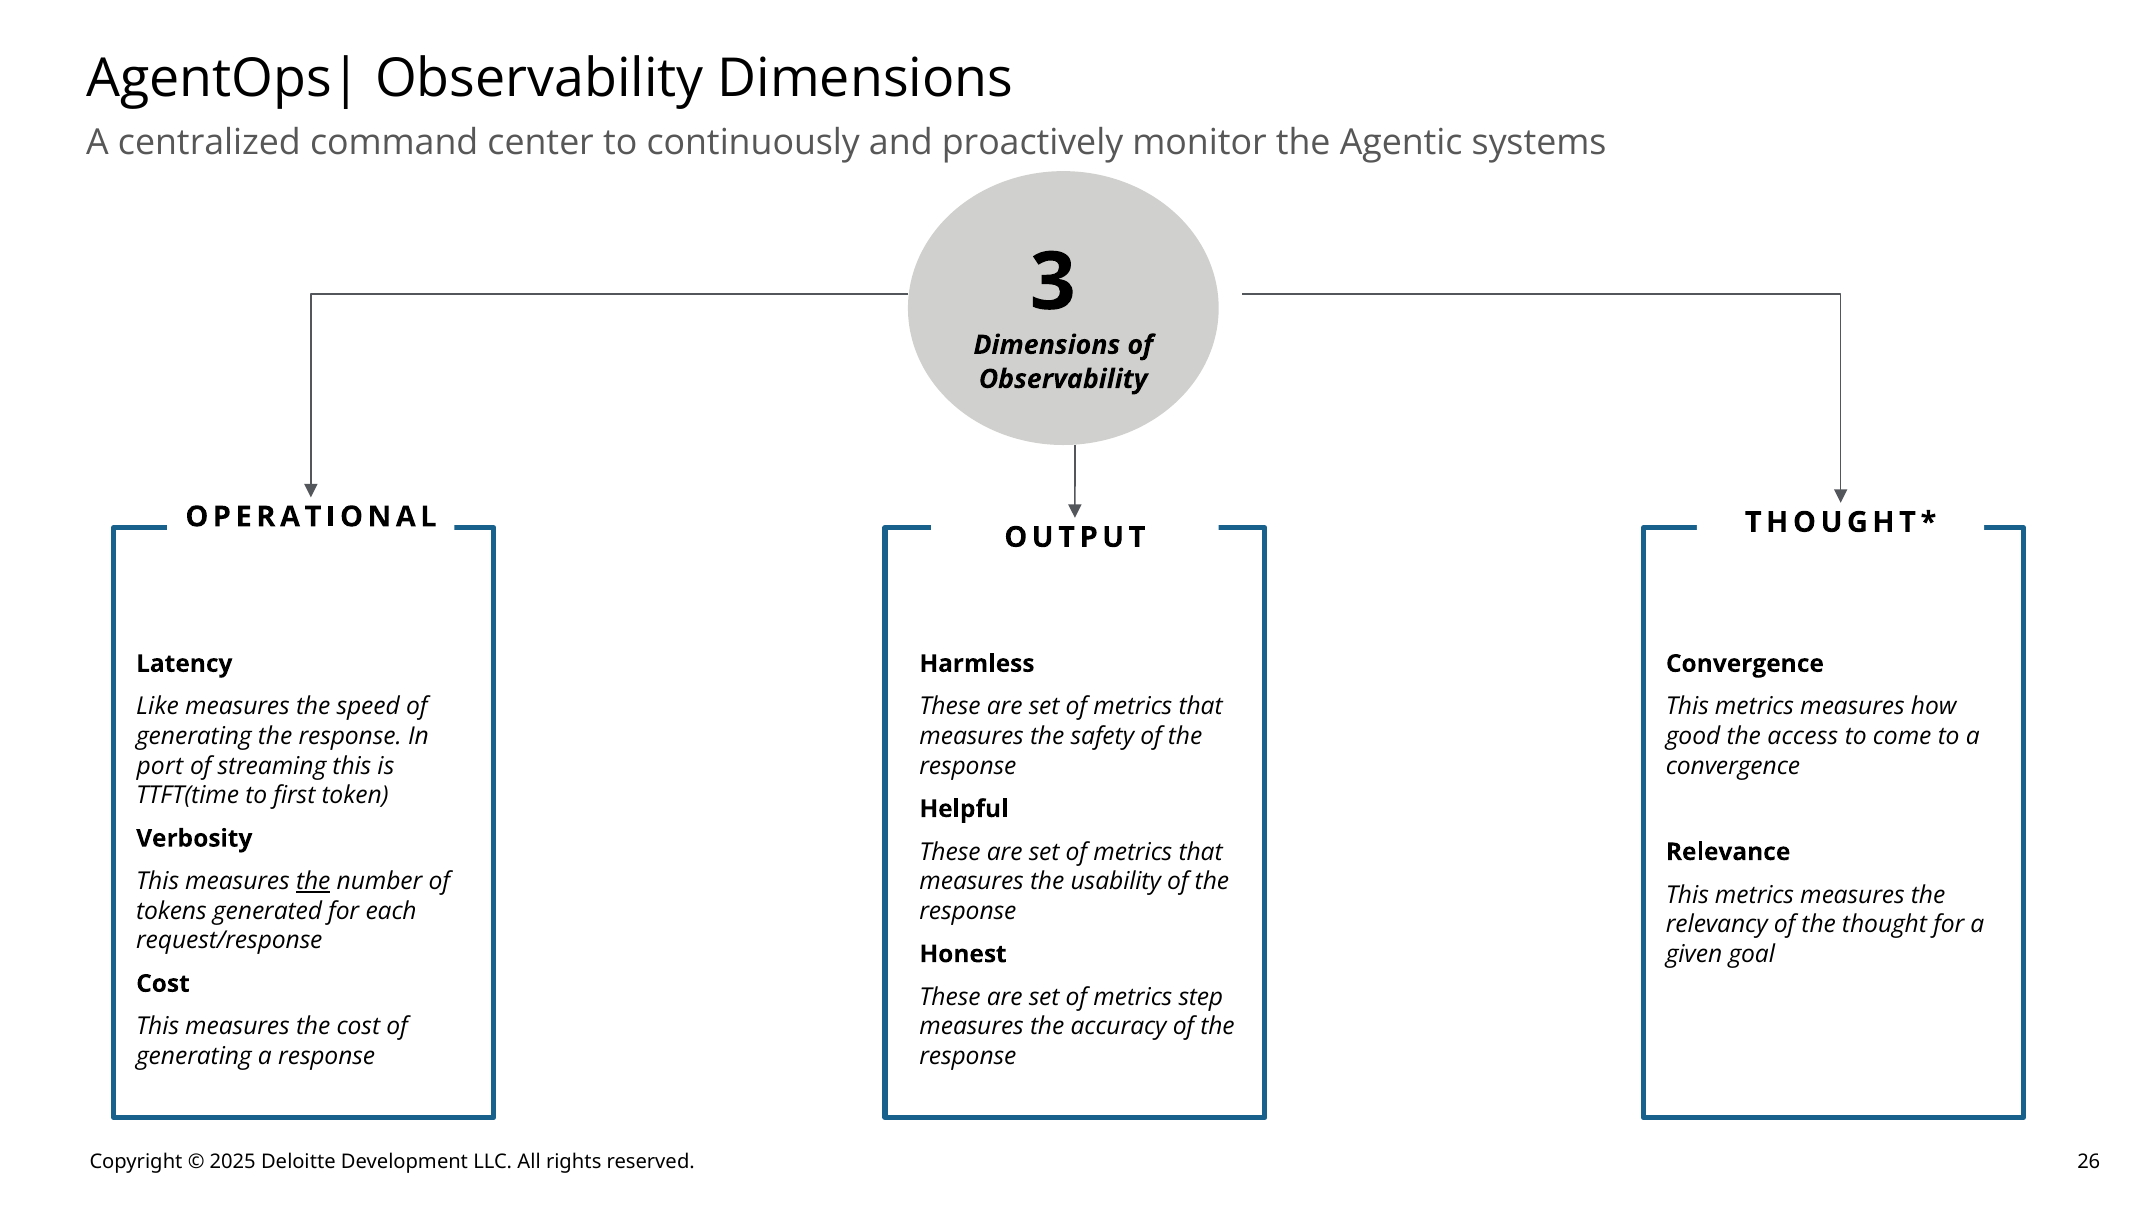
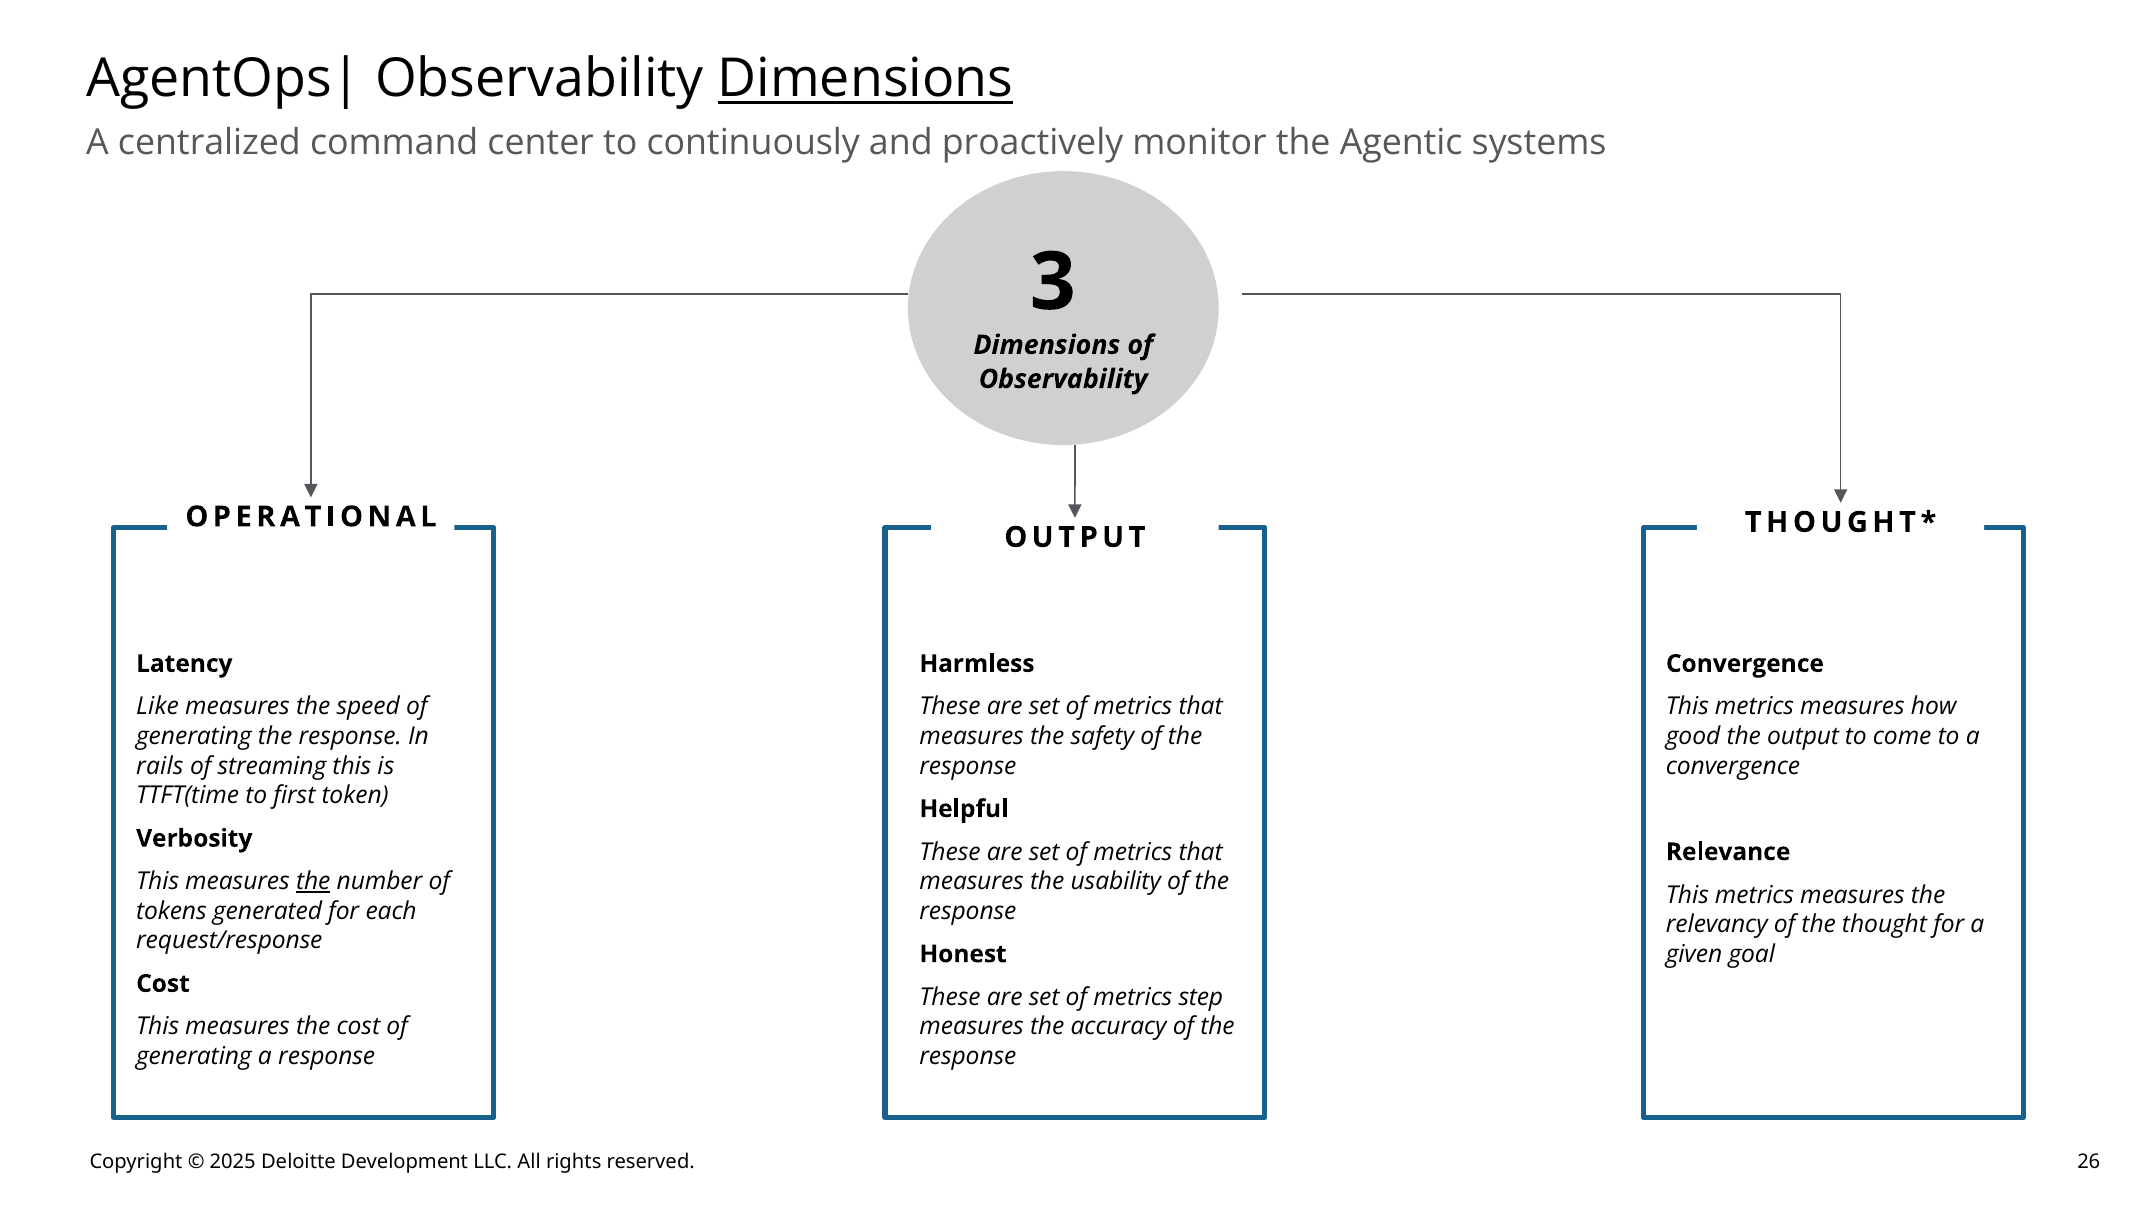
Dimensions at (865, 79) underline: none -> present
the access: access -> output
port: port -> rails
